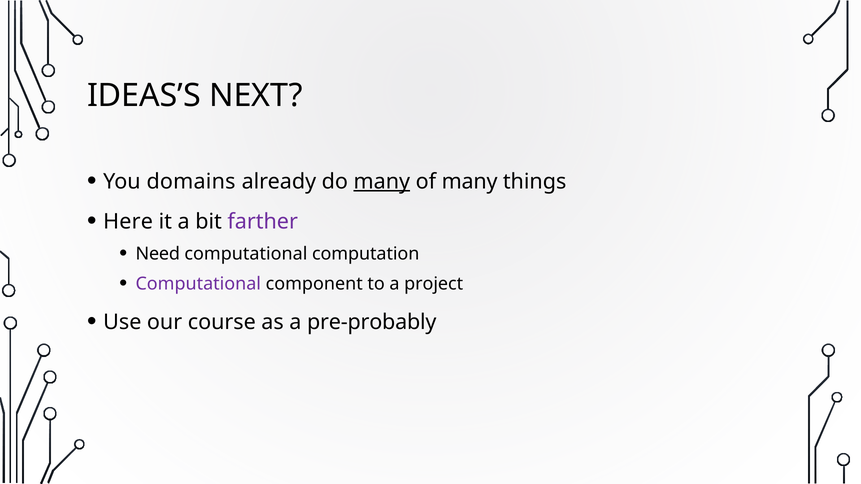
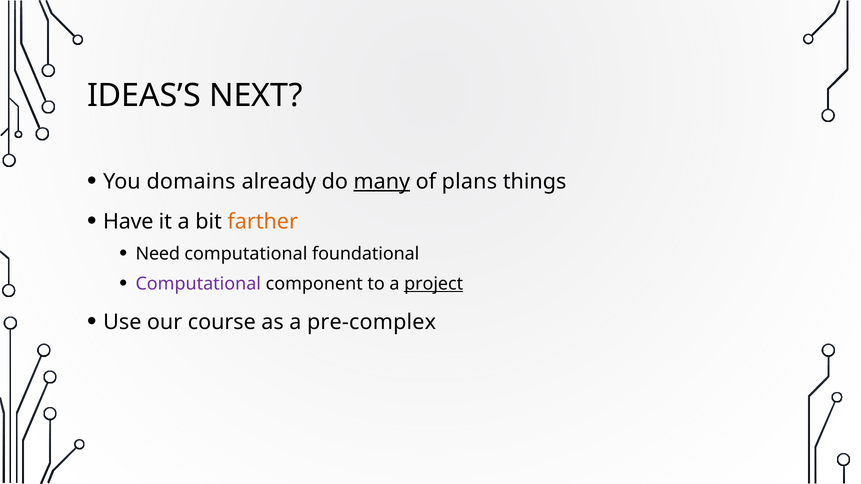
of many: many -> plans
Here: Here -> Have
farther colour: purple -> orange
computation: computation -> foundational
project underline: none -> present
pre-probably: pre-probably -> pre-complex
